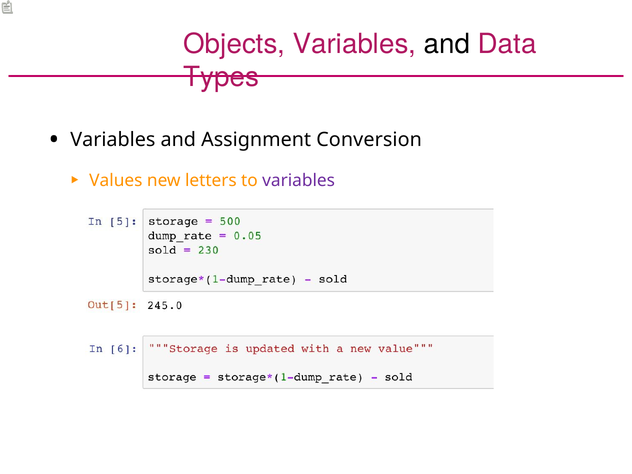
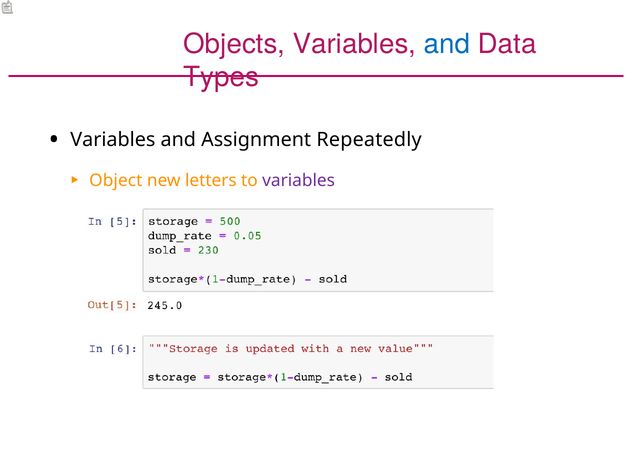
and at (447, 44) colour: black -> blue
Conversion: Conversion -> Repeatedly
Values: Values -> Object
